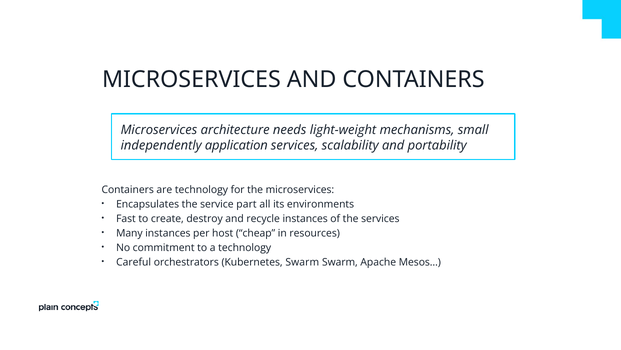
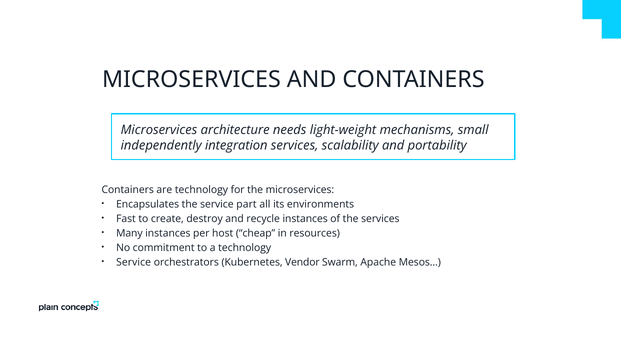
application: application -> integration
Careful at (134, 262): Careful -> Service
Kubernetes Swarm: Swarm -> Vendor
